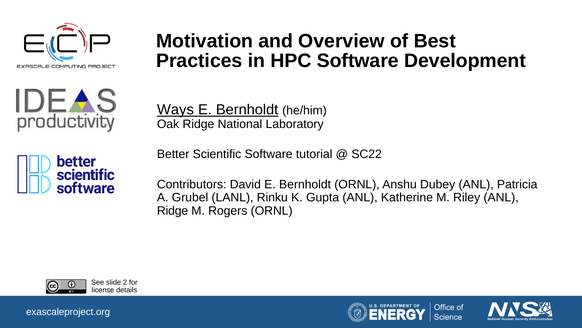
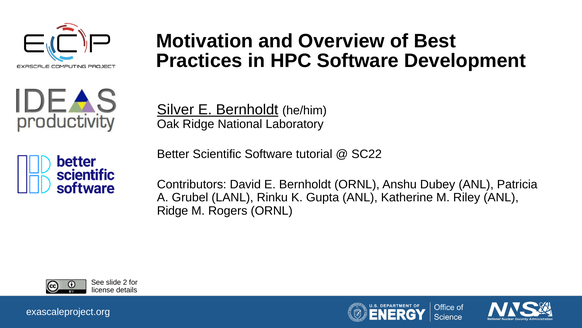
Ways: Ways -> Silver
